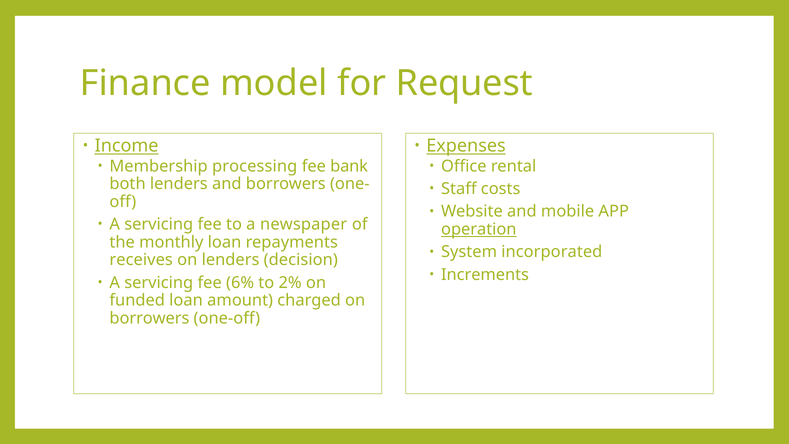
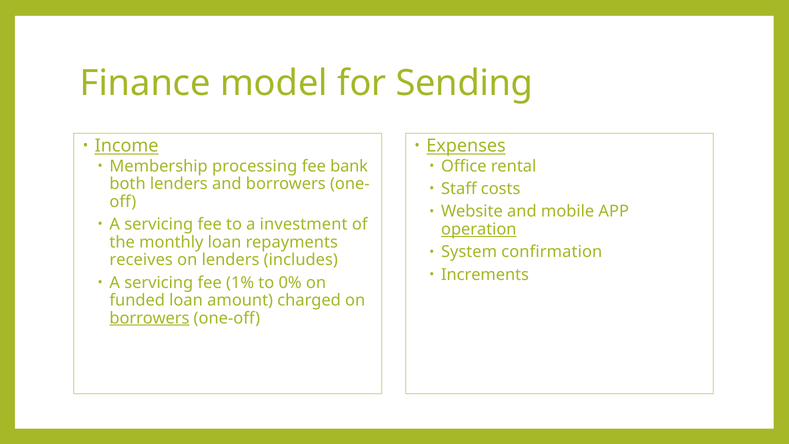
Request: Request -> Sending
newspaper: newspaper -> investment
incorporated: incorporated -> confirmation
decision: decision -> includes
6%: 6% -> 1%
2%: 2% -> 0%
borrowers at (149, 318) underline: none -> present
